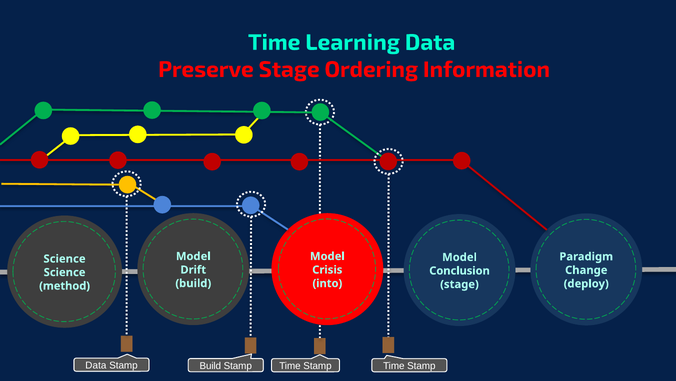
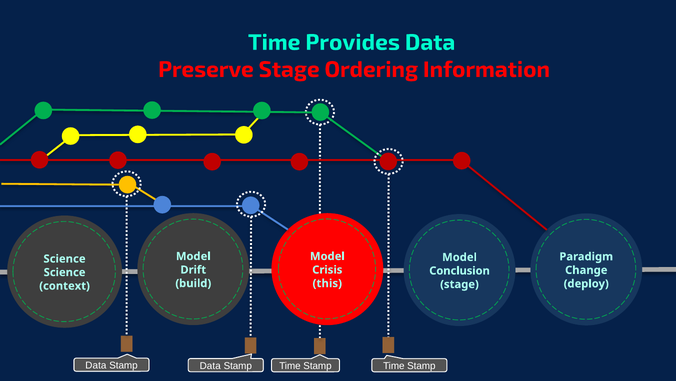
Learning: Learning -> Provides
into: into -> this
method: method -> context
Build at (210, 365): Build -> Data
